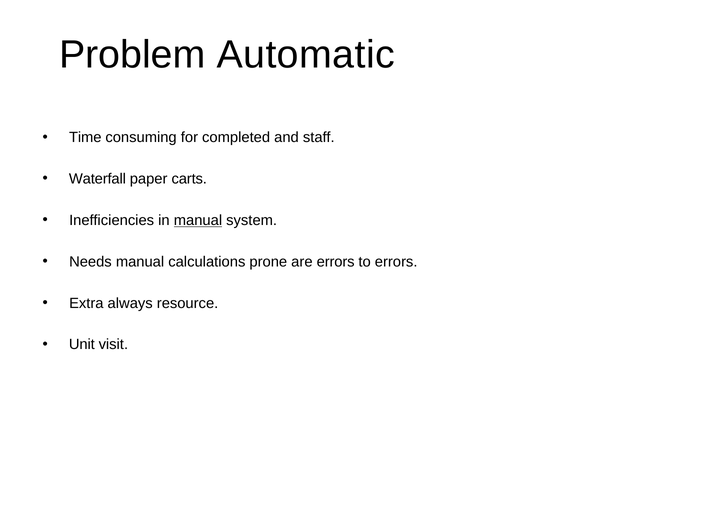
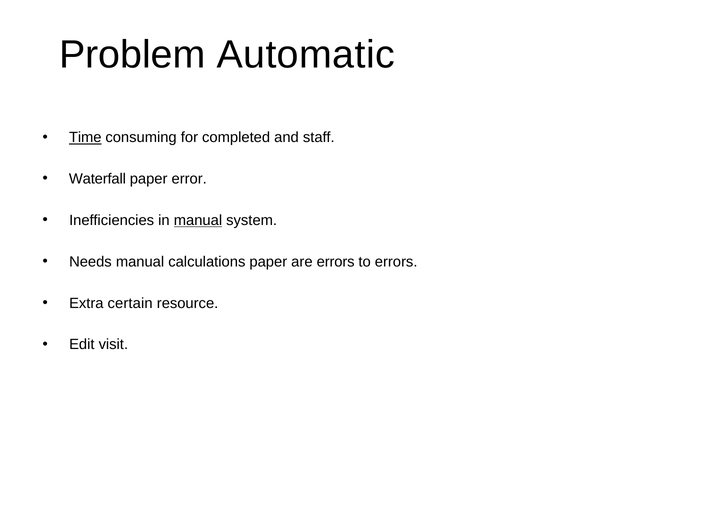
Time underline: none -> present
carts: carts -> error
calculations prone: prone -> paper
always: always -> certain
Unit: Unit -> Edit
